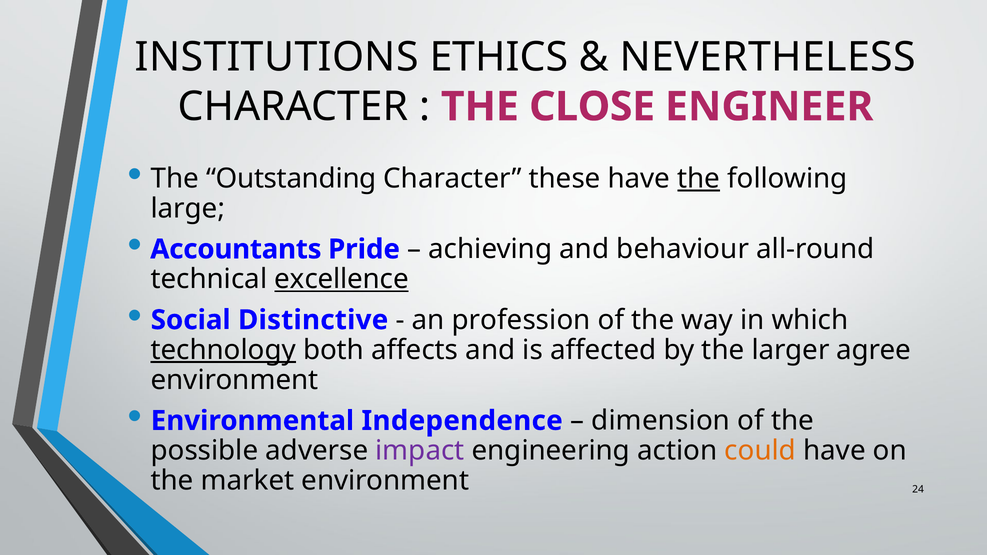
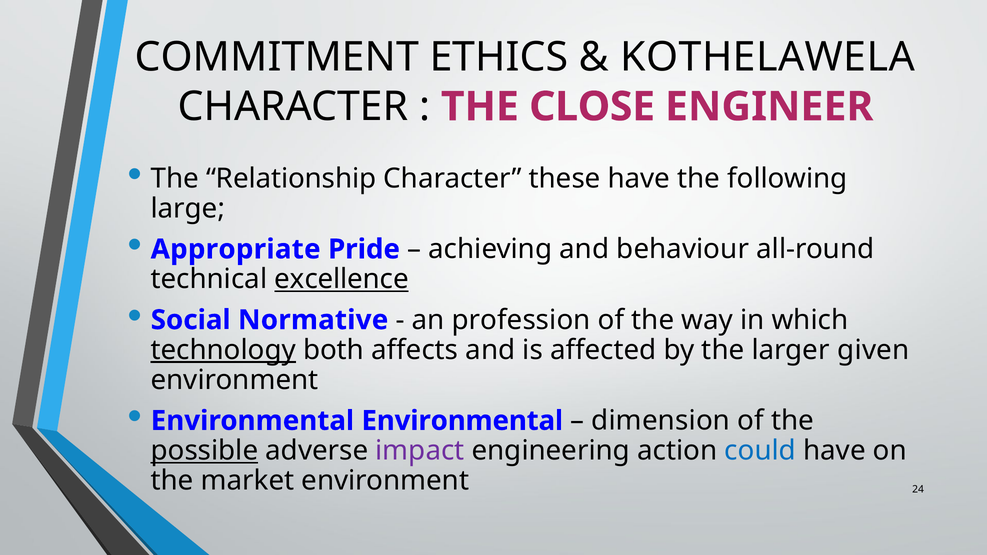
INSTITUTIONS: INSTITUTIONS -> COMMITMENT
NEVERTHELESS: NEVERTHELESS -> KOTHELAWELA
Outstanding: Outstanding -> Relationship
the at (699, 179) underline: present -> none
Accountants: Accountants -> Appropriate
Distinctive: Distinctive -> Normative
agree: agree -> given
Environmental Independence: Independence -> Environmental
possible underline: none -> present
could colour: orange -> blue
